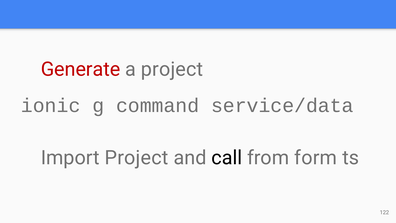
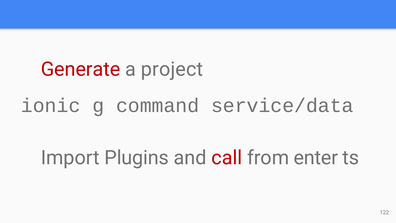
Import Project: Project -> Plugins
call colour: black -> red
form: form -> enter
